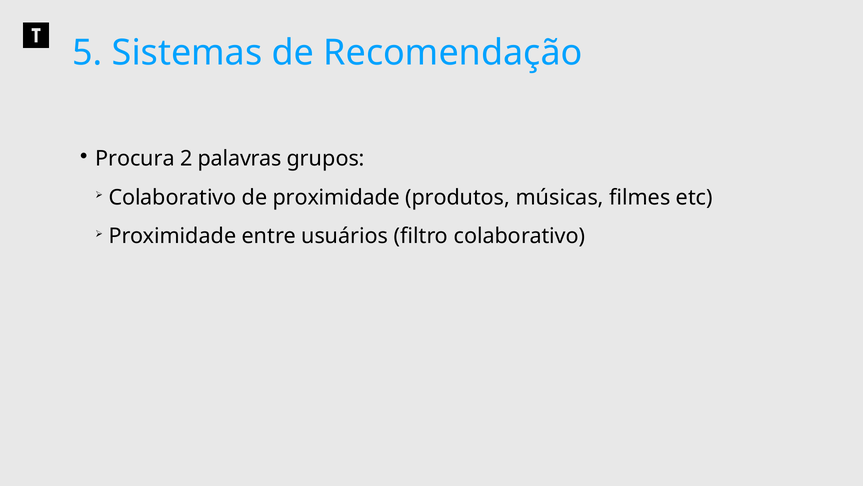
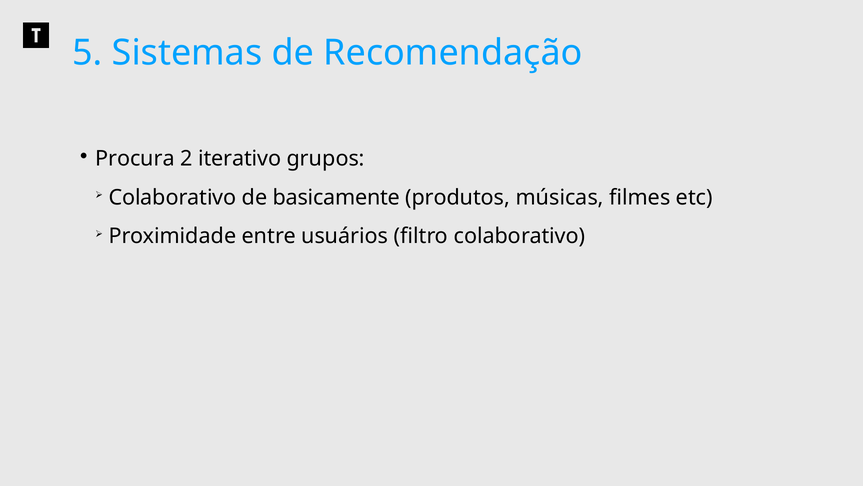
palavras: palavras -> iterativo
de proximidade: proximidade -> basicamente
